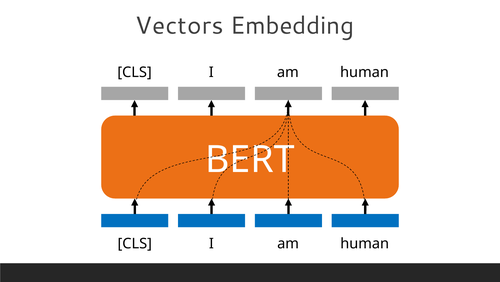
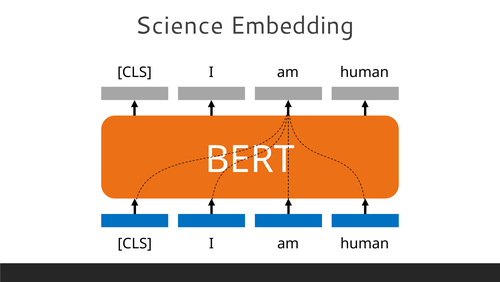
Vectors: Vectors -> Science
